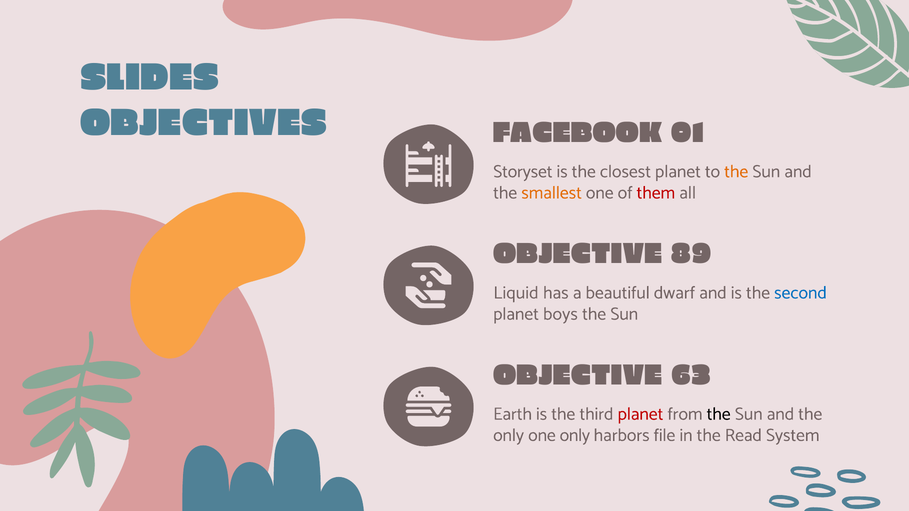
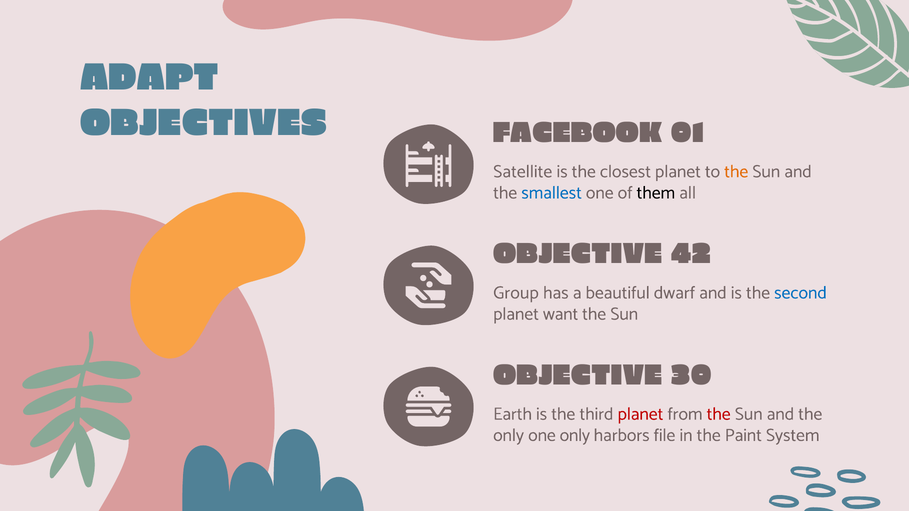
SLIDES: SLIDES -> ADAPT
Storyset: Storyset -> Satellite
smallest colour: orange -> blue
them colour: red -> black
89: 89 -> 42
Liquid: Liquid -> Group
boys: boys -> want
63: 63 -> 30
the at (719, 414) colour: black -> red
Read: Read -> Paint
